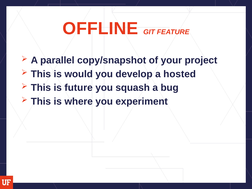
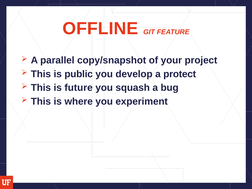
would: would -> public
hosted: hosted -> protect
